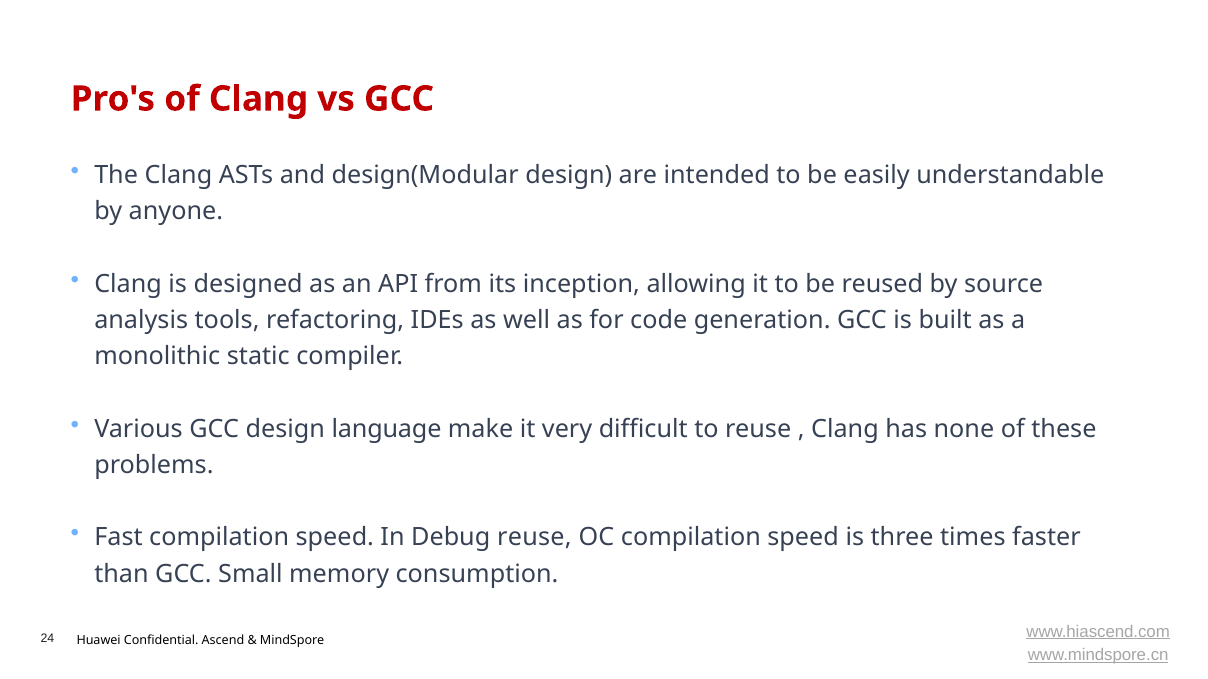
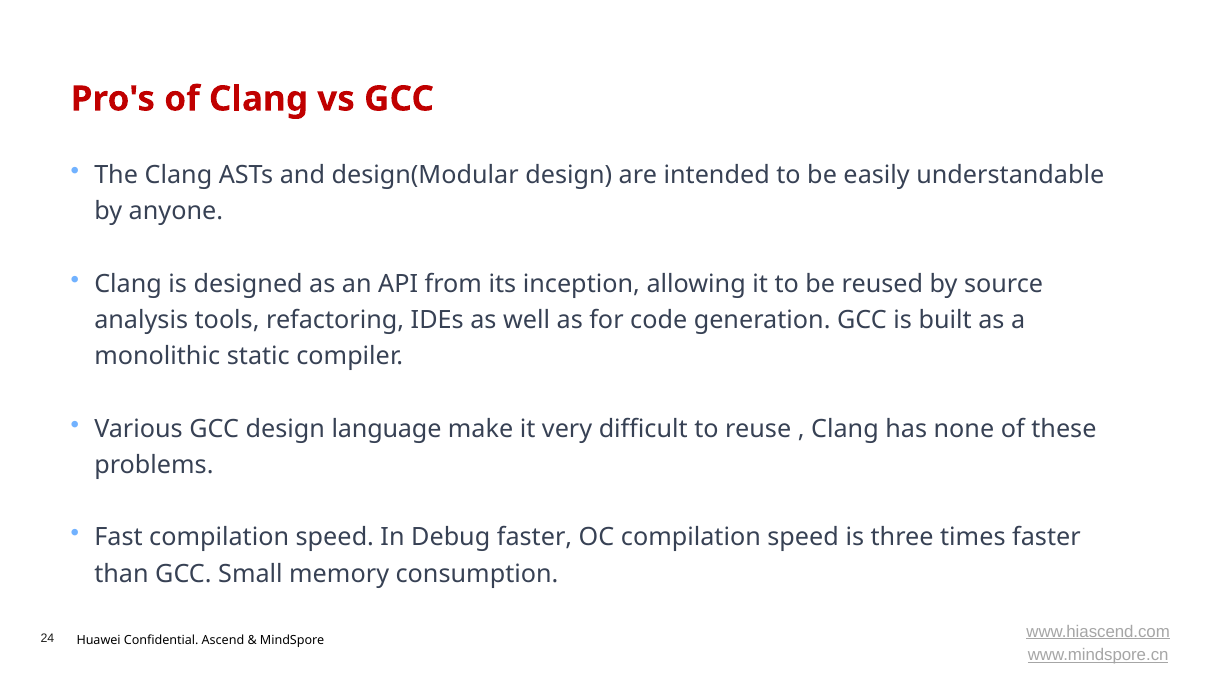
Debug reuse: reuse -> faster
